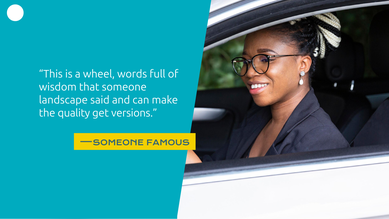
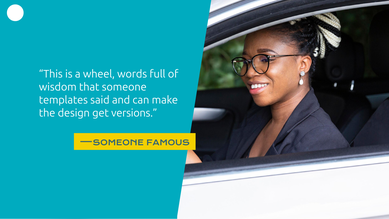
landscape: landscape -> templates
quality: quality -> design
